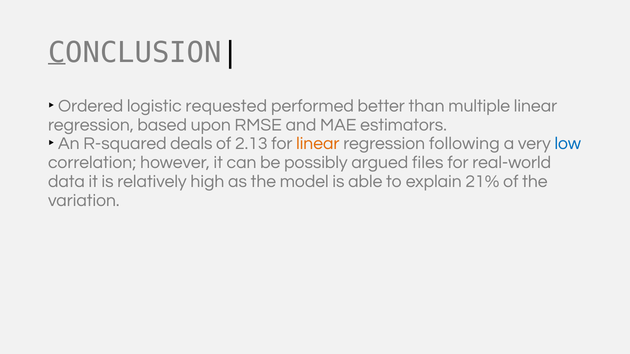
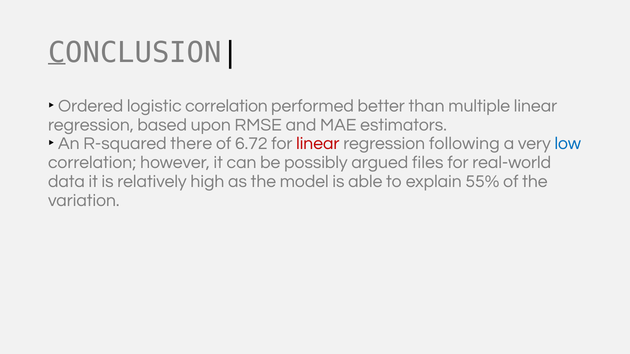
logistic requested: requested -> correlation
deals: deals -> there
2.13: 2.13 -> 6.72
linear at (318, 144) colour: orange -> red
21%: 21% -> 55%
